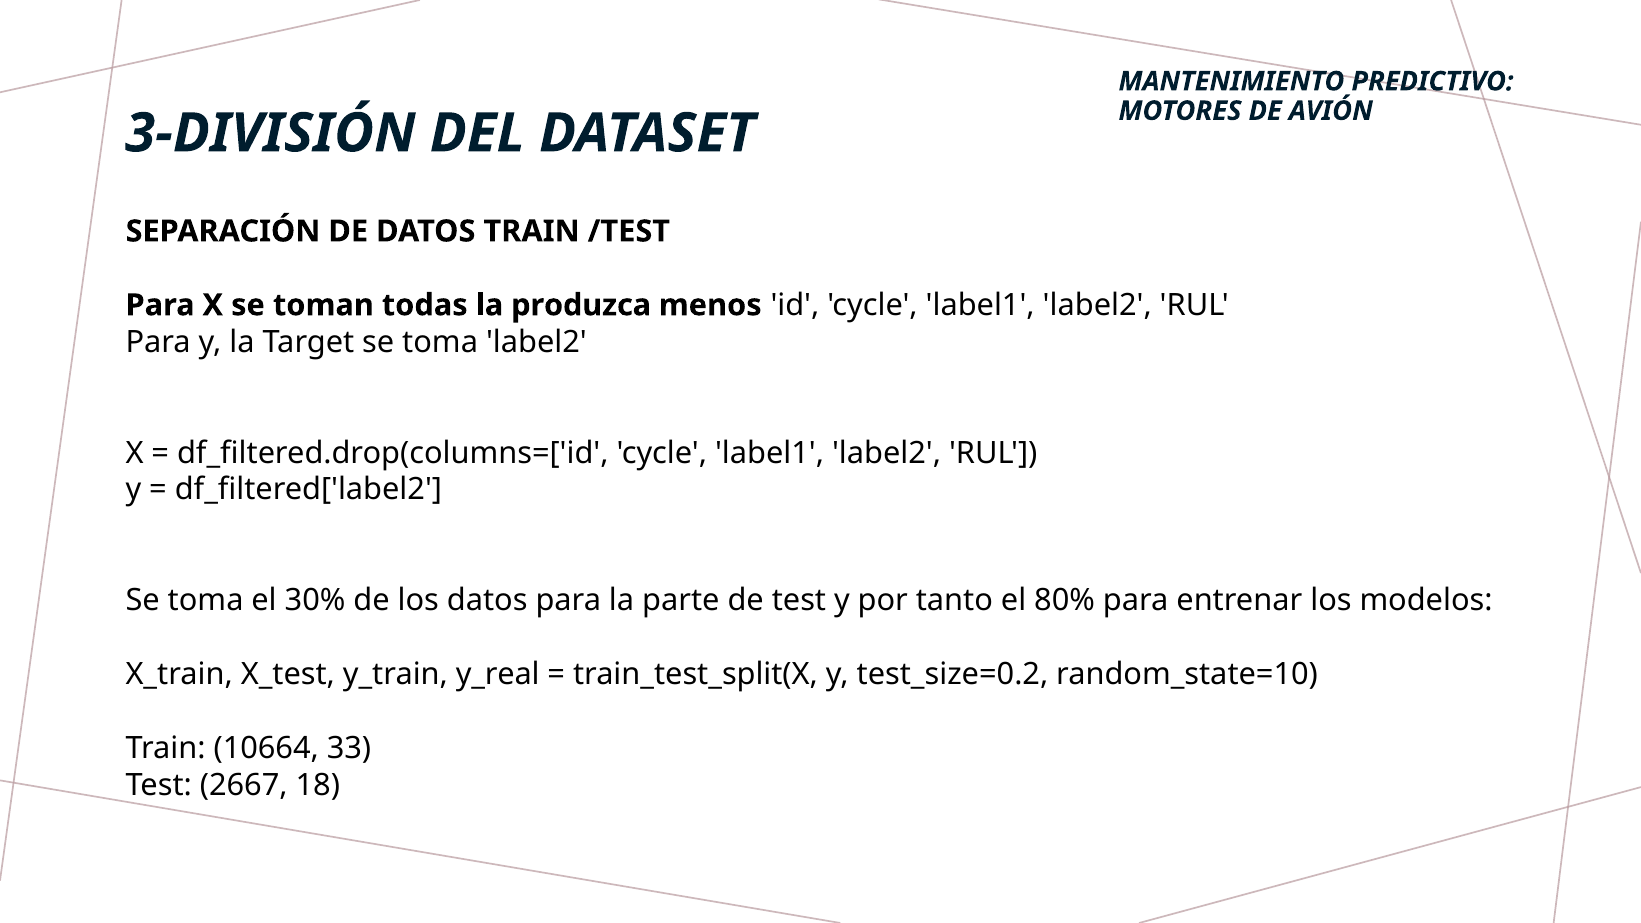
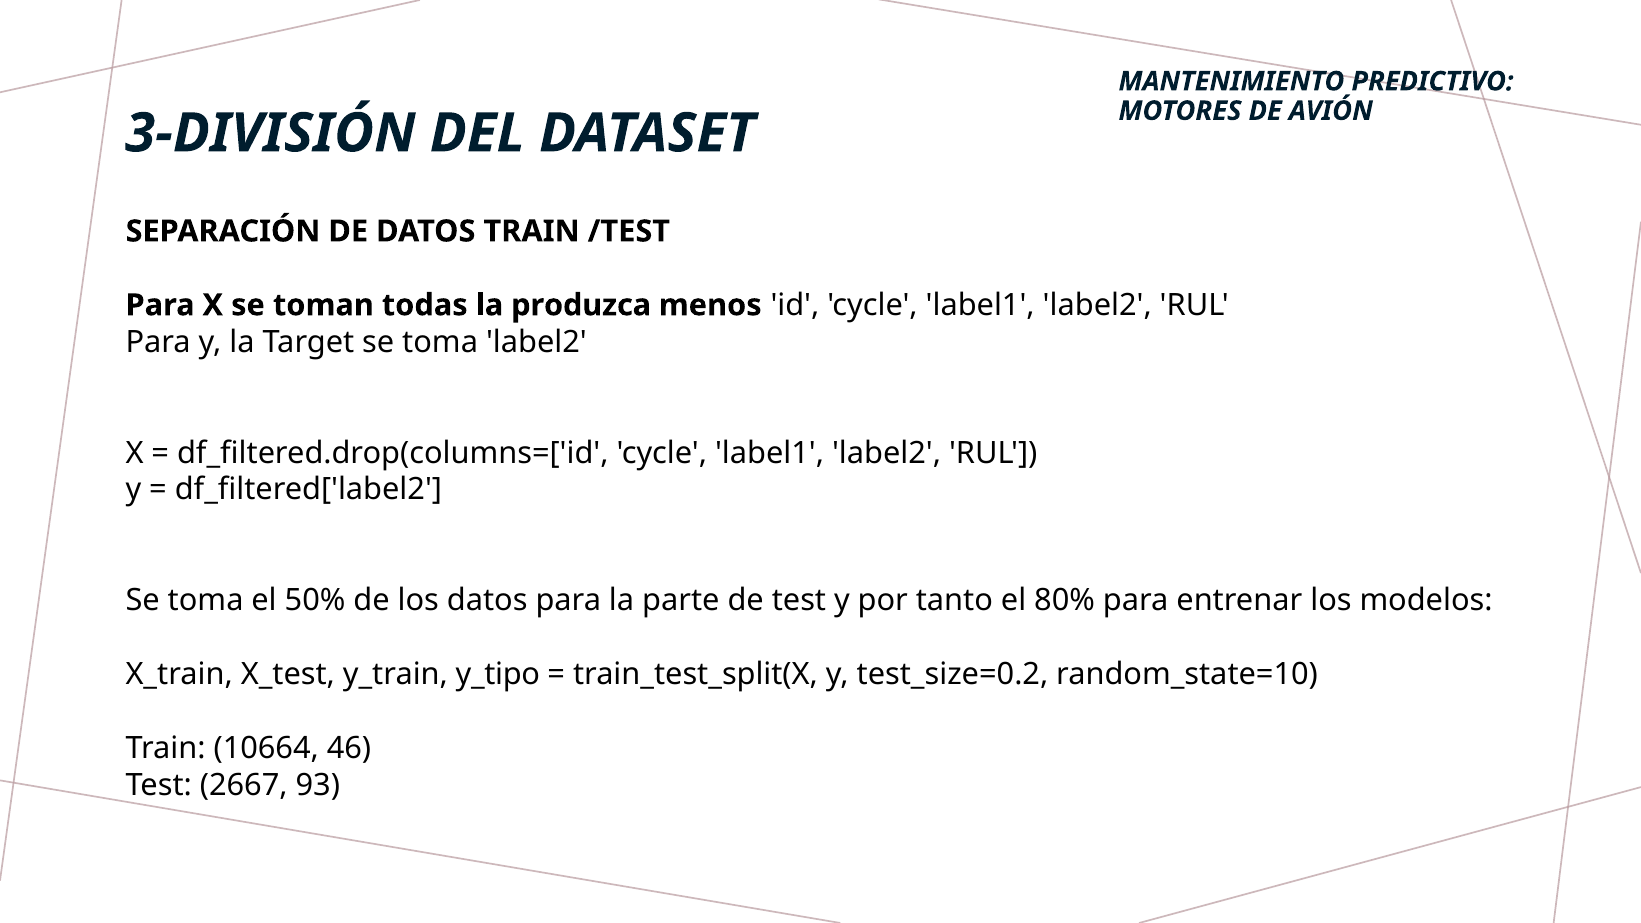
30%: 30% -> 50%
y_real: y_real -> y_tipo
33: 33 -> 46
18: 18 -> 93
